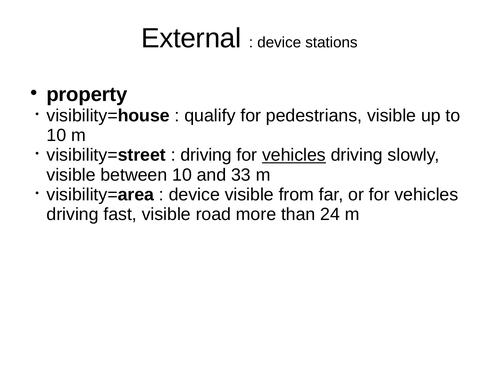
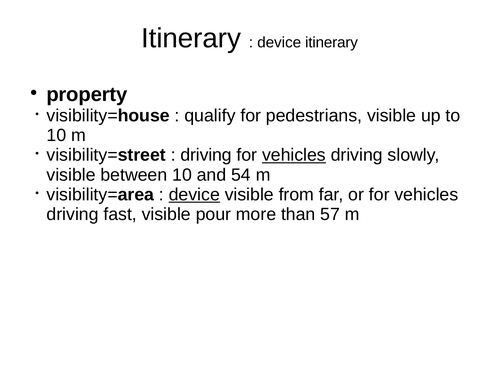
External at (191, 38): External -> Itinerary
device stations: stations -> itinerary
33: 33 -> 54
device at (194, 195) underline: none -> present
road: road -> pour
24: 24 -> 57
